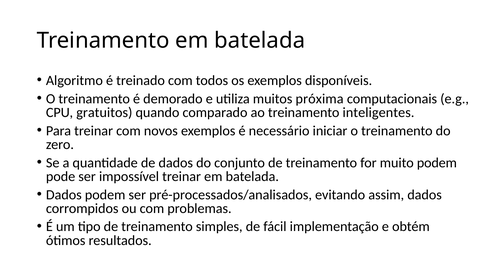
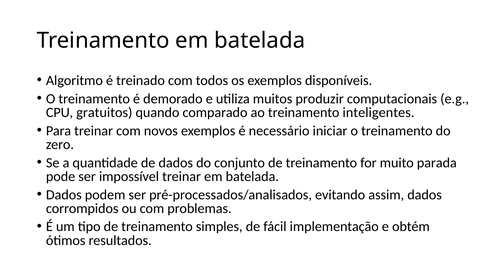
próxima: próxima -> produzir
muito podem: podem -> parada
